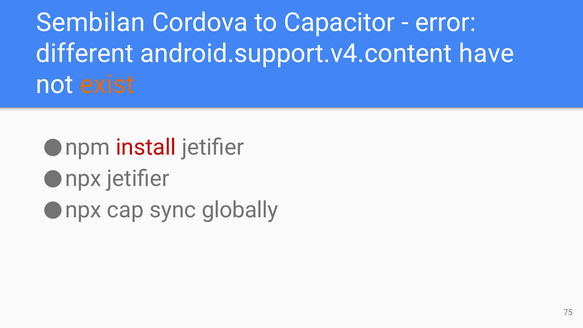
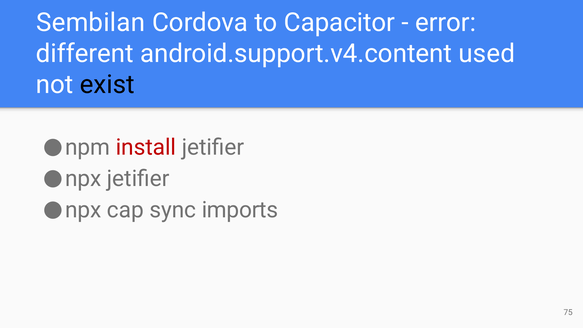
have: have -> used
exist colour: orange -> black
globally: globally -> imports
